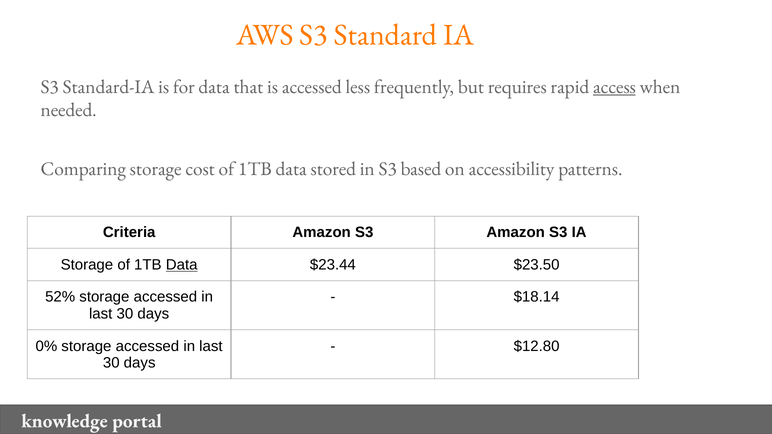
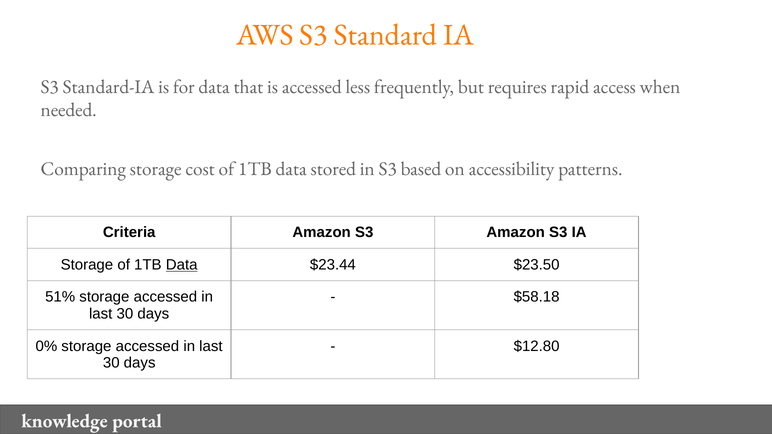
access underline: present -> none
52%: 52% -> 51%
$18.14: $18.14 -> $58.18
